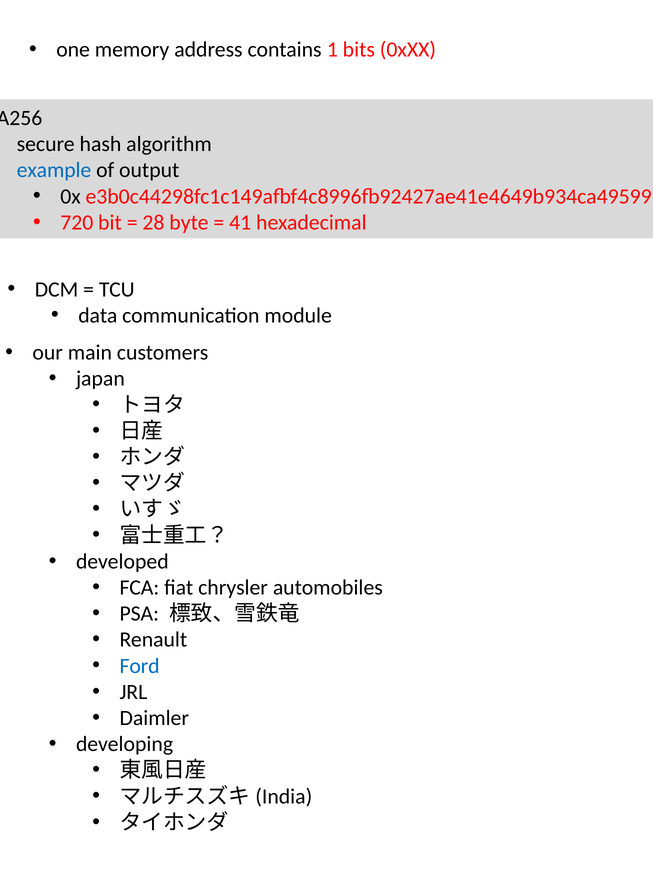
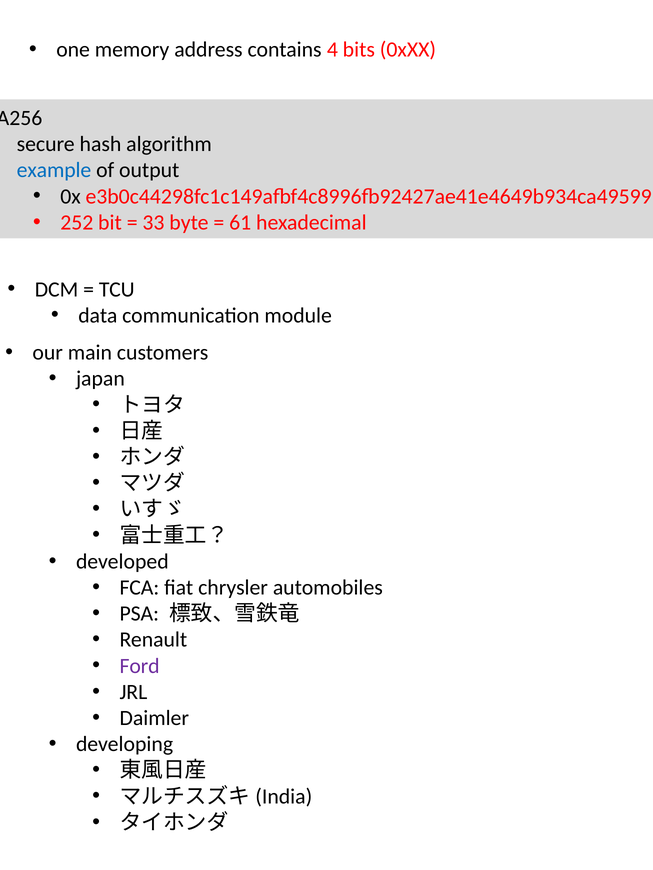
1: 1 -> 4
720: 720 -> 252
28: 28 -> 33
41: 41 -> 61
Ford colour: blue -> purple
